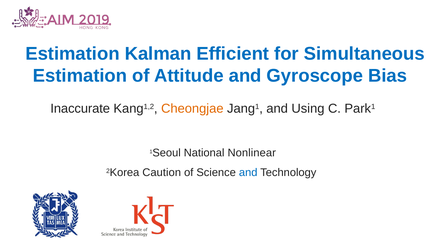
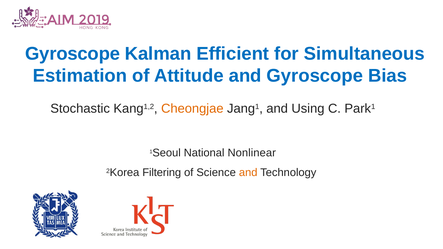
Estimation at (73, 54): Estimation -> Gyroscope
Inaccurate: Inaccurate -> Stochastic
Caution: Caution -> Filtering
and at (248, 173) colour: blue -> orange
